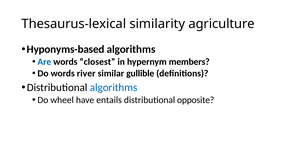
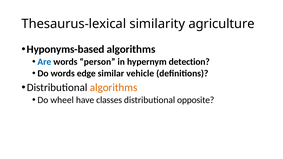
closest: closest -> person
members: members -> detection
river: river -> edge
gullible: gullible -> vehicle
algorithms at (114, 87) colour: blue -> orange
entails: entails -> classes
